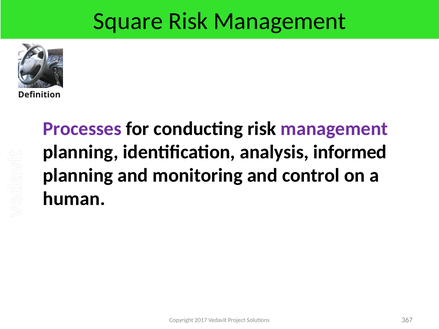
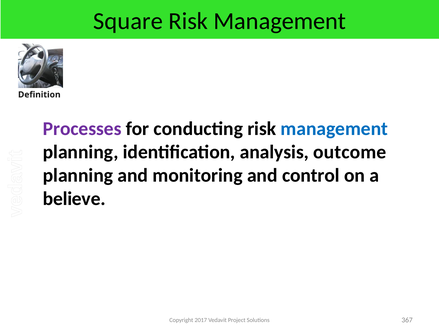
management at (334, 129) colour: purple -> blue
informed: informed -> outcome
human: human -> believe
